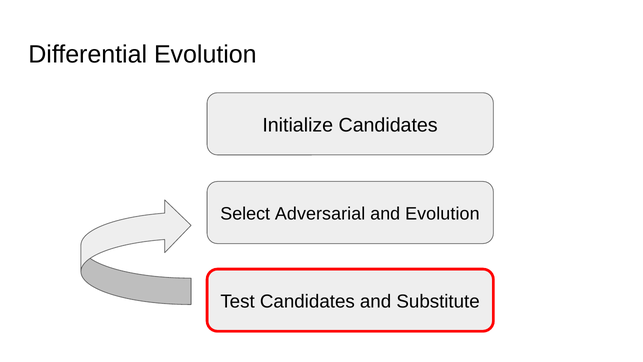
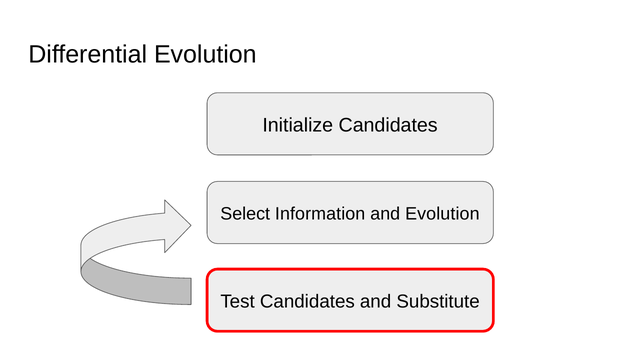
Adversarial: Adversarial -> Information
